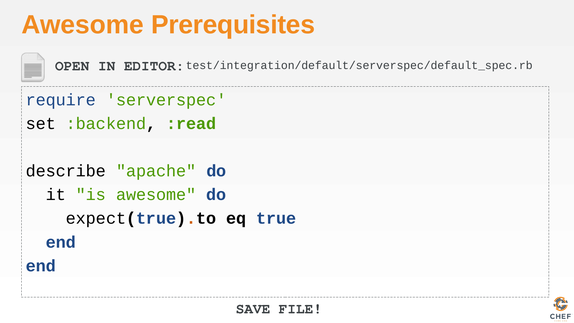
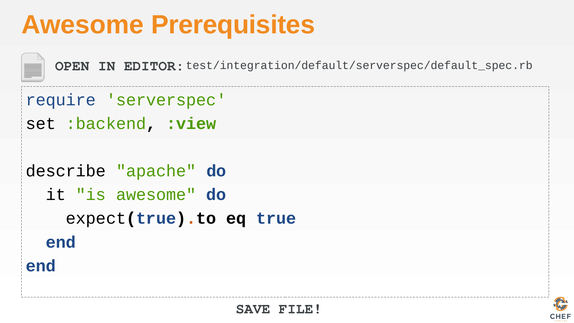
:read: :read -> :view
